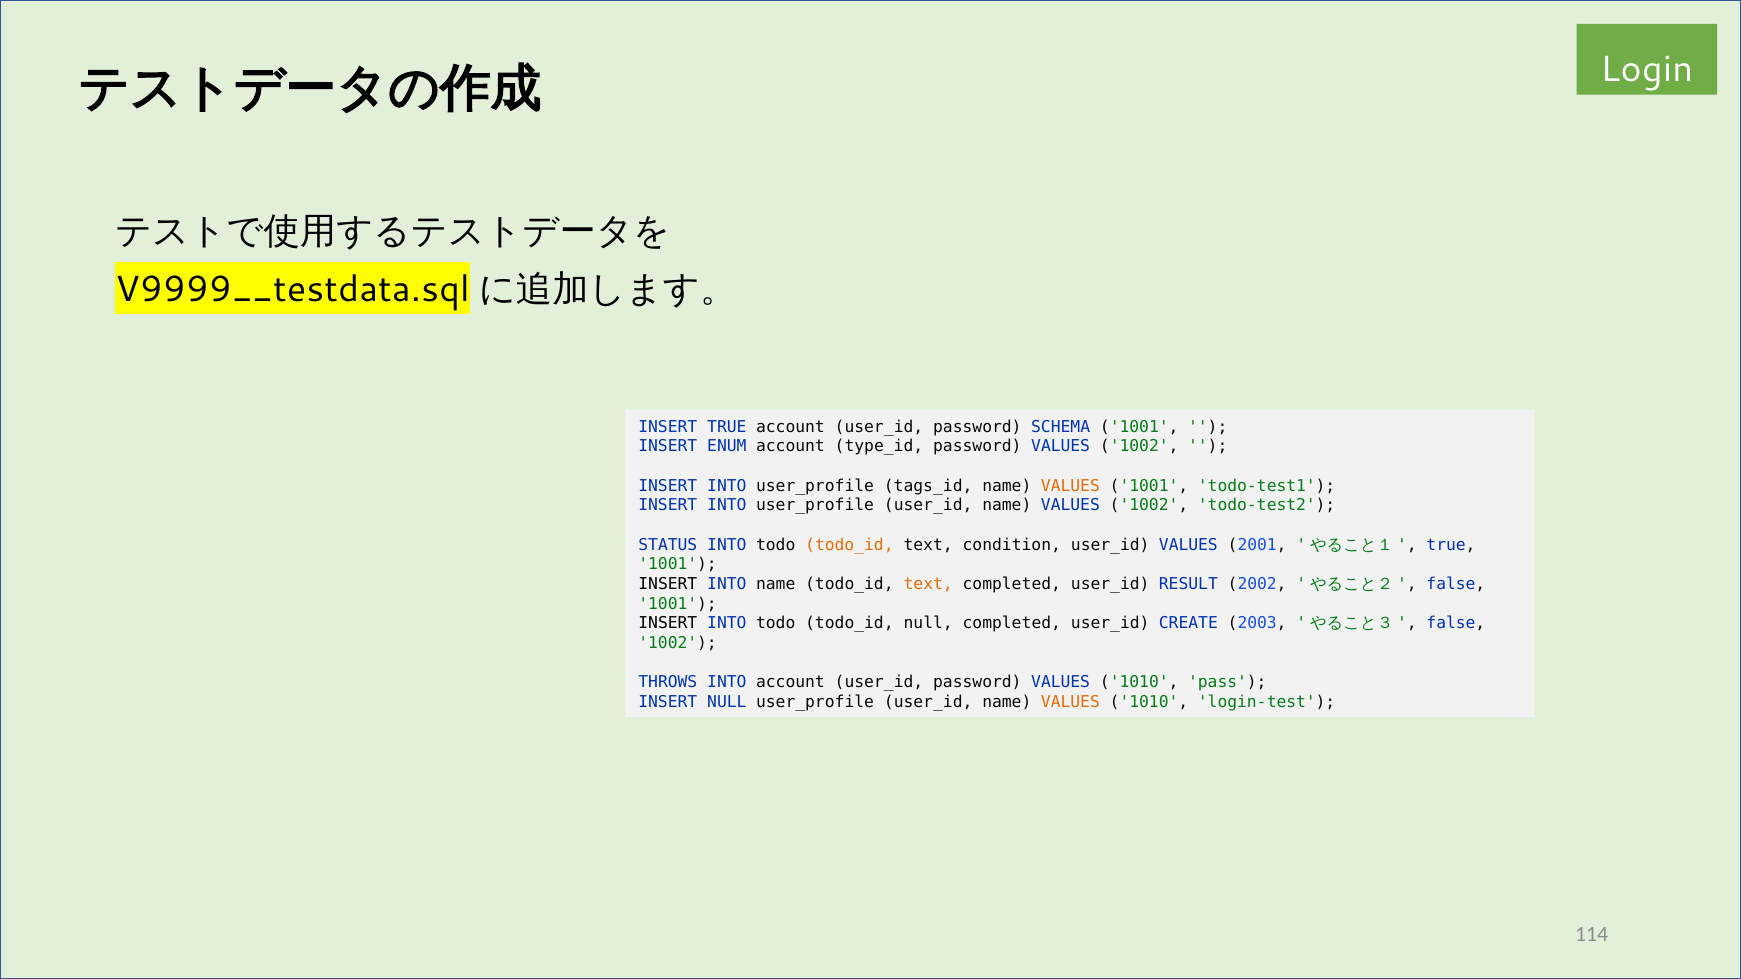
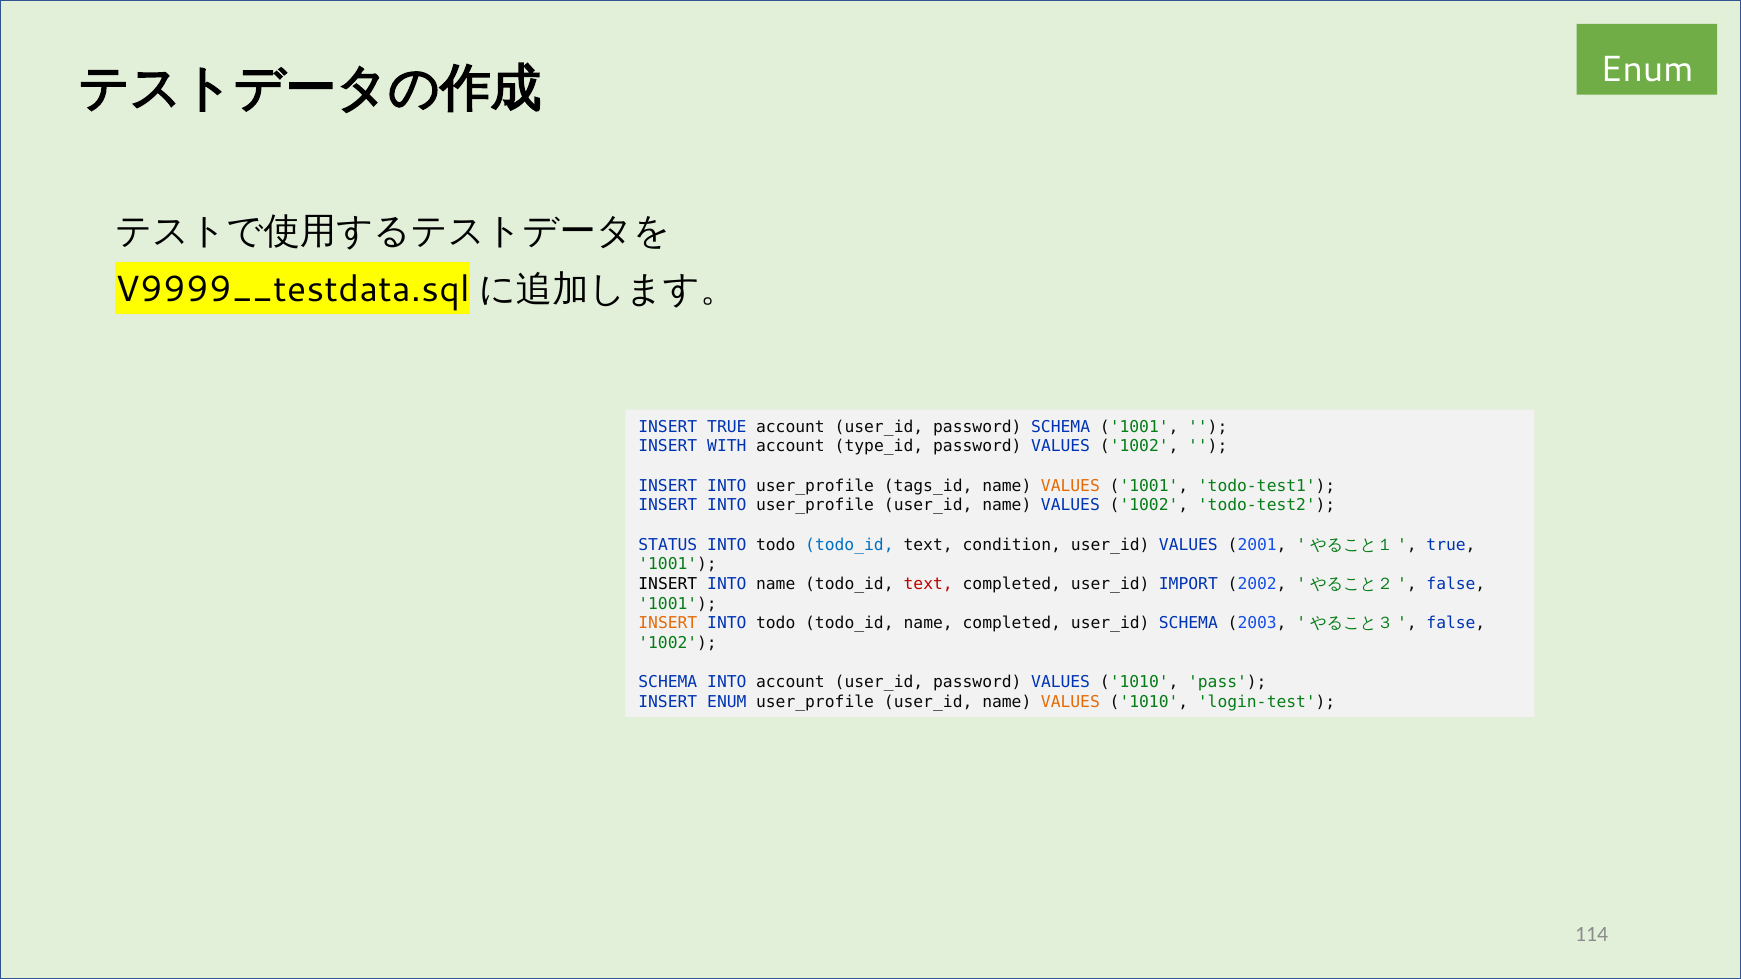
Login at (1647, 69): Login -> Enum
ENUM: ENUM -> WITH
todo_id at (849, 545) colour: orange -> blue
text at (928, 584) colour: orange -> red
RESULT: RESULT -> IMPORT
INSERT at (668, 623) colour: black -> orange
todo_id null: null -> name
user_id CREATE: CREATE -> SCHEMA
THROWS at (668, 682): THROWS -> SCHEMA
INSERT NULL: NULL -> ENUM
